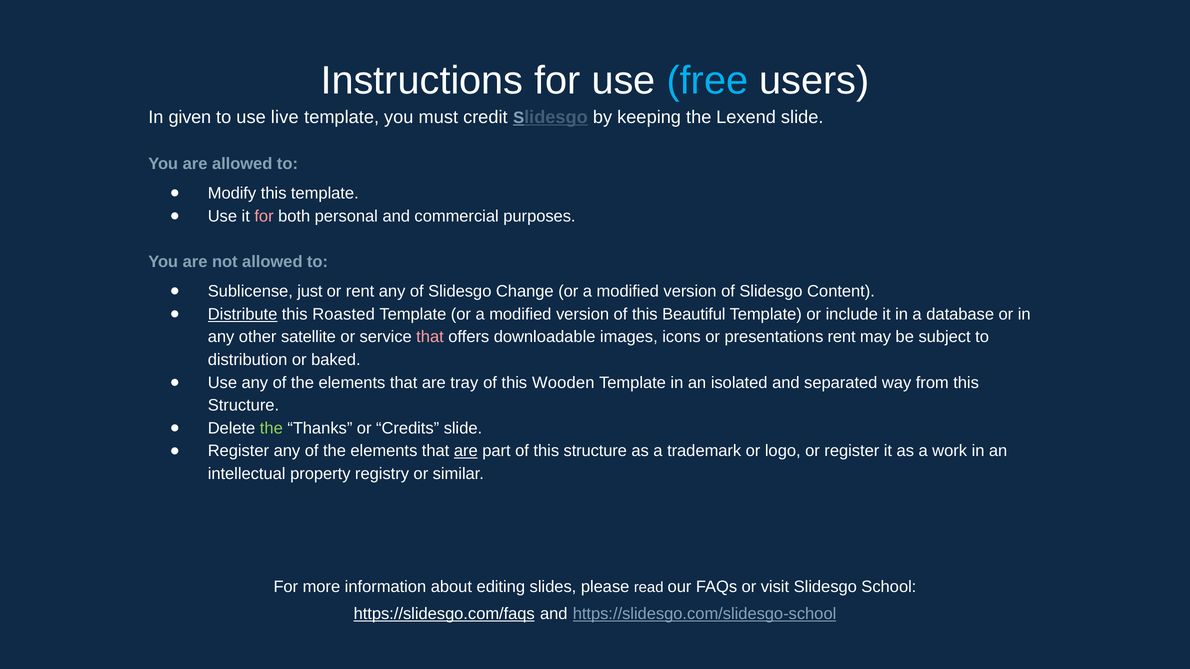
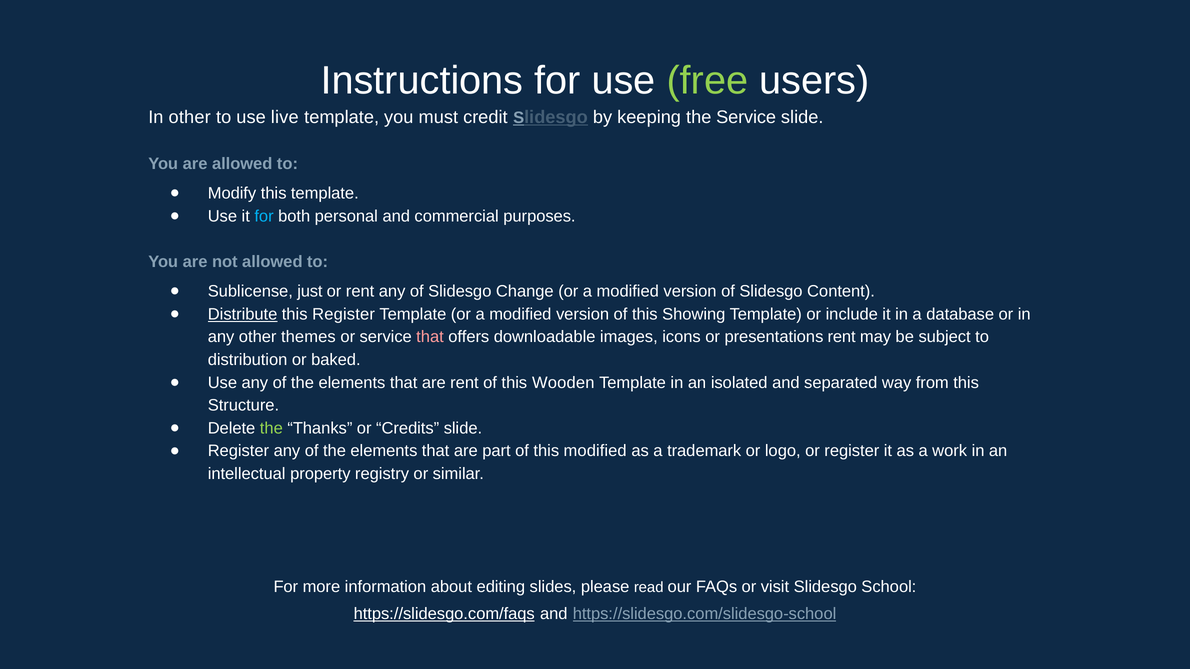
free colour: light blue -> light green
In given: given -> other
the Lexend: Lexend -> Service
for at (264, 216) colour: pink -> light blue
this Roasted: Roasted -> Register
Beautiful: Beautiful -> Showing
satellite: satellite -> themes
are tray: tray -> rent
are at (466, 451) underline: present -> none
of this structure: structure -> modified
